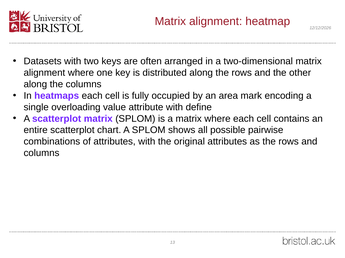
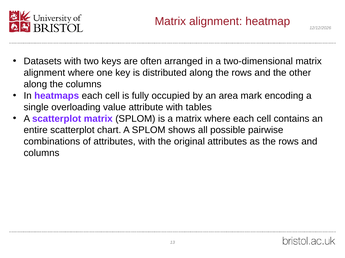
define: define -> tables
